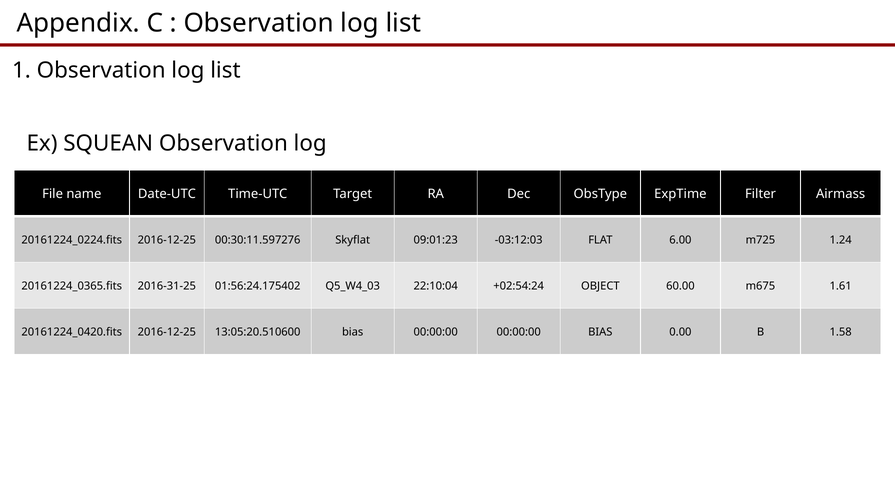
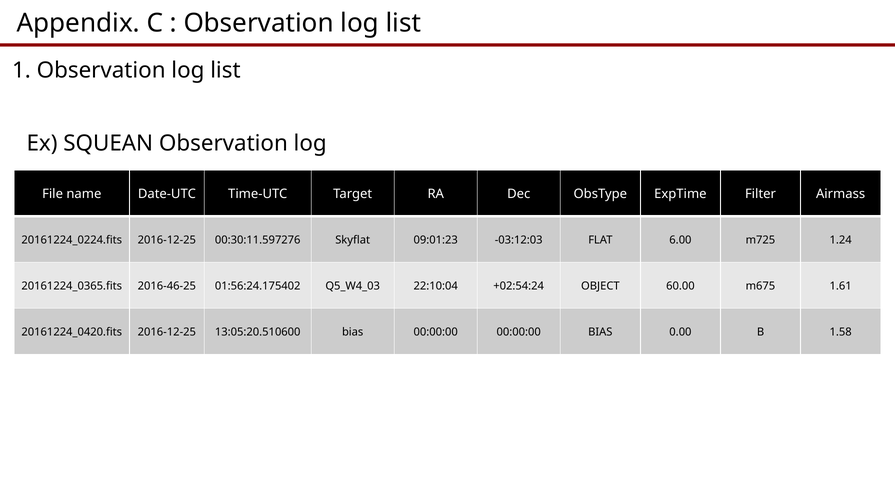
2016-31-25: 2016-31-25 -> 2016-46-25
